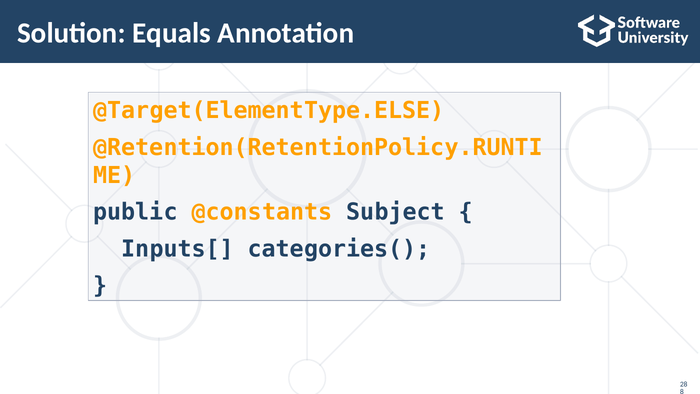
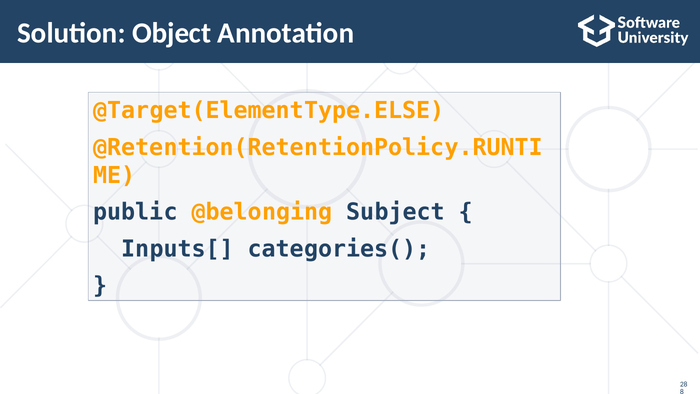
Equals: Equals -> Object
@constants: @constants -> @belonging
